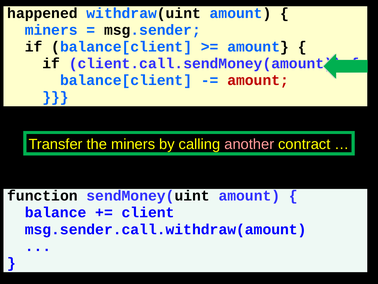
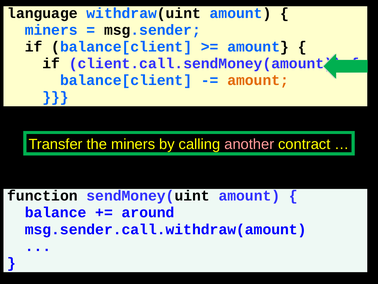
happened: happened -> language
amount at (258, 80) colour: red -> orange
client: client -> around
